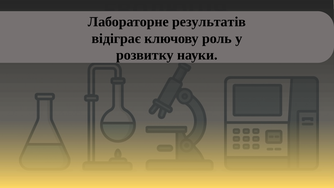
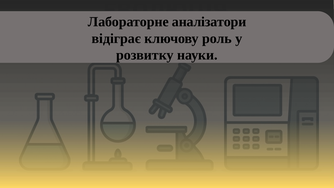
результатів: результатів -> аналізатори
